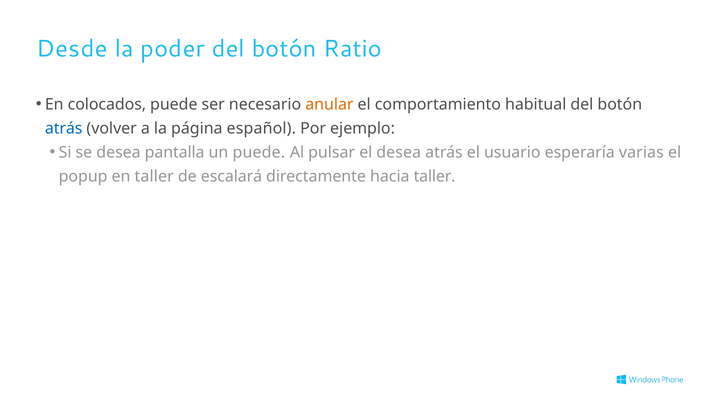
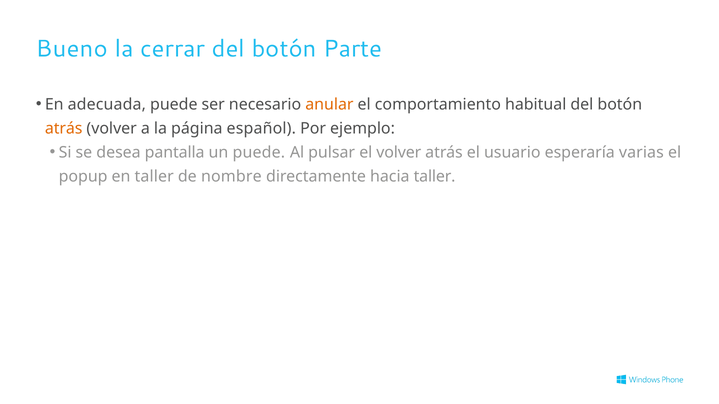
Desde: Desde -> Bueno
poder: poder -> cerrar
Ratio: Ratio -> Parte
colocados: colocados -> adecuada
atrás at (64, 129) colour: blue -> orange
el desea: desea -> volver
escalará: escalará -> nombre
